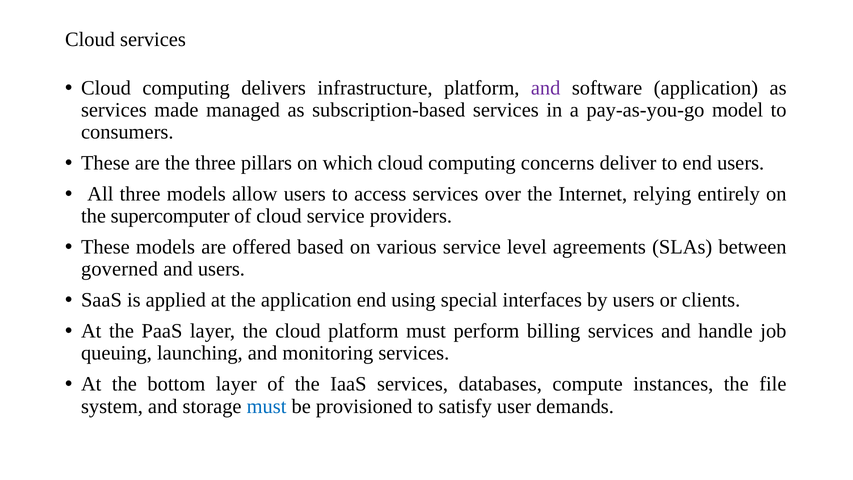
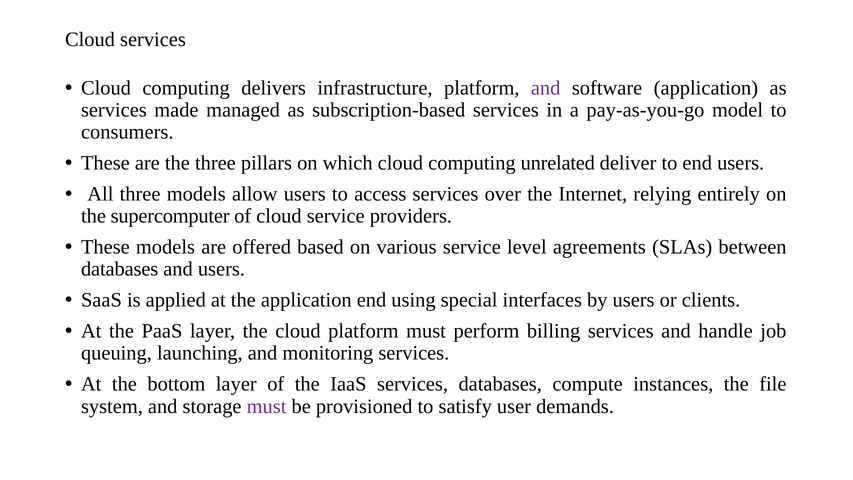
concerns: concerns -> unrelated
governed at (120, 269): governed -> databases
must at (267, 406) colour: blue -> purple
